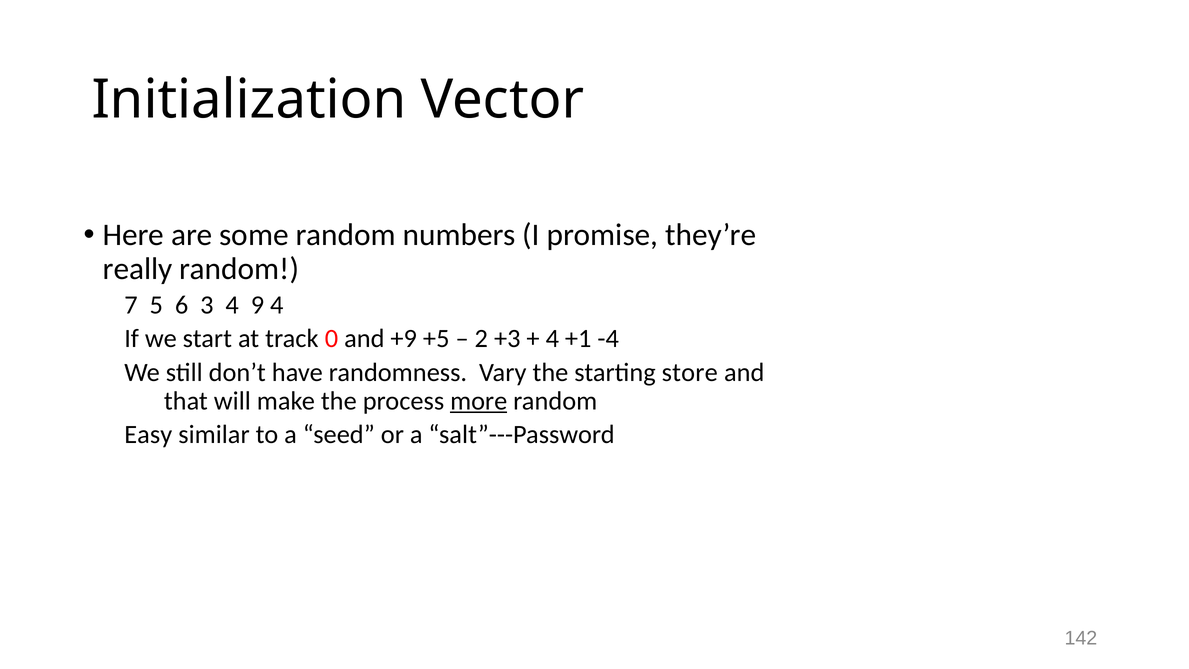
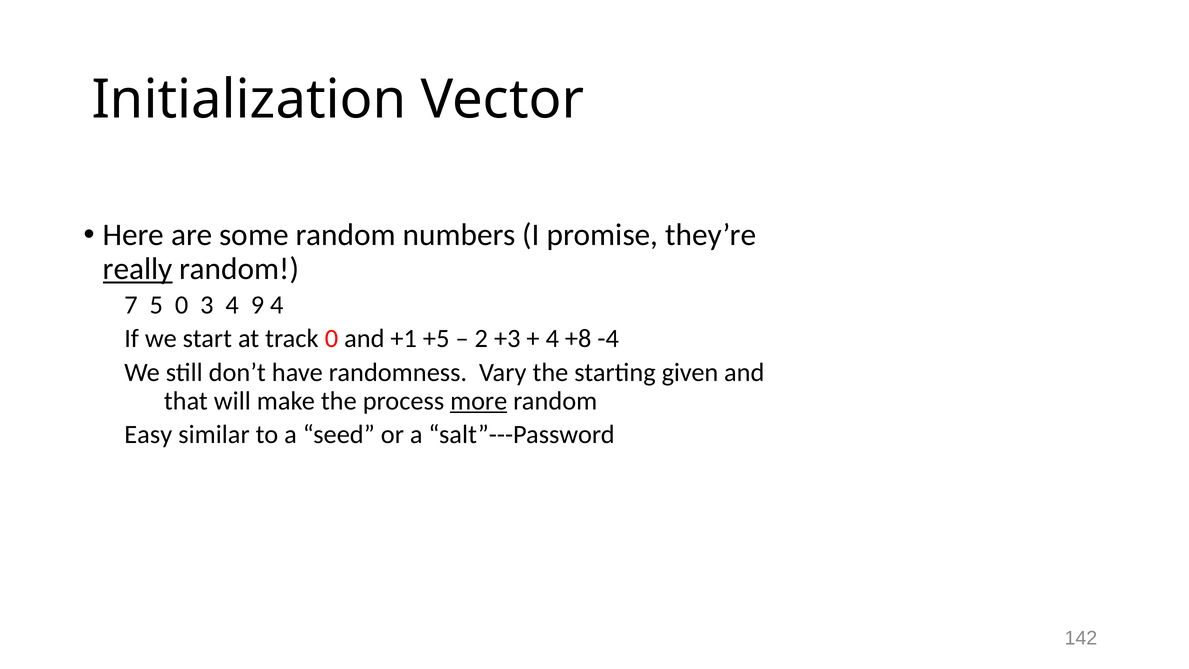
really underline: none -> present
5 6: 6 -> 0
+9: +9 -> +1
+1: +1 -> +8
store: store -> given
